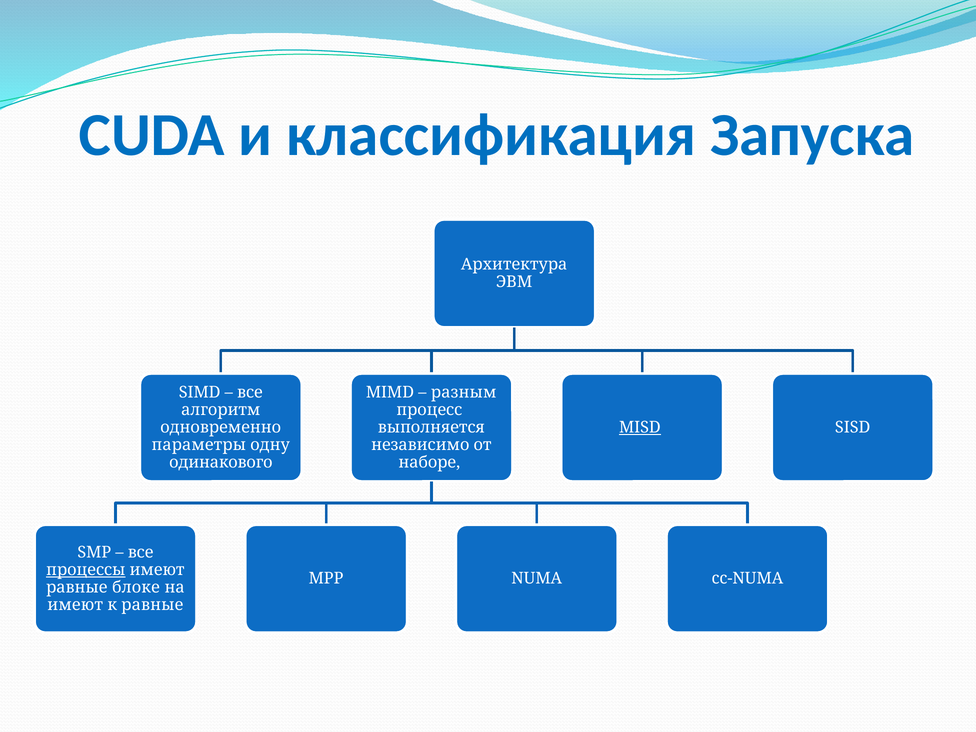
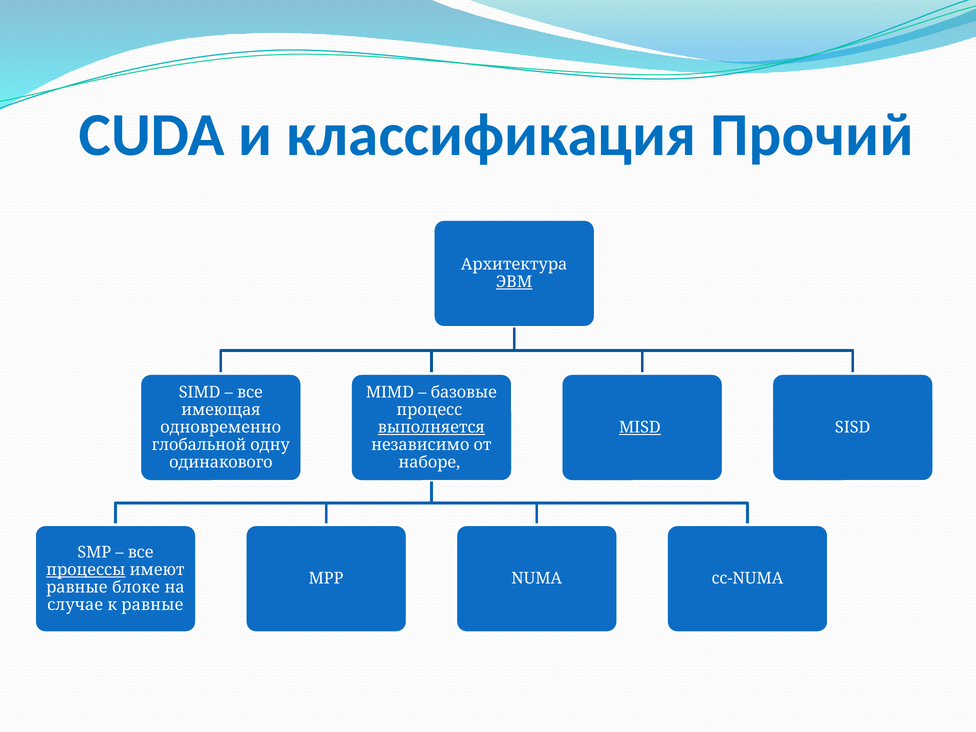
Запуска: Запуска -> Прочий
ЭВМ underline: none -> present
разным: разным -> базовые
алгоритм: алгоритм -> имеющая
выполняется underline: none -> present
параметры: параметры -> глобальной
имеют at (75, 605): имеют -> случае
